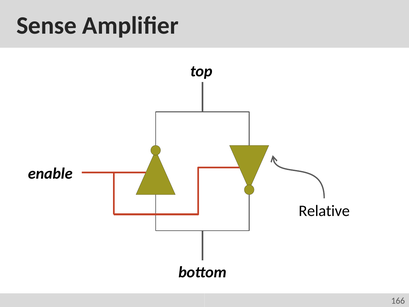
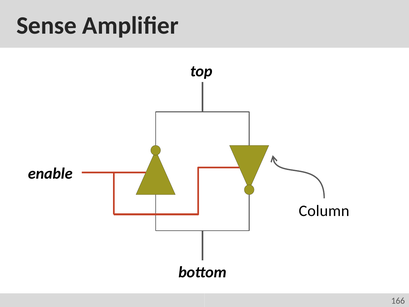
Relative: Relative -> Column
